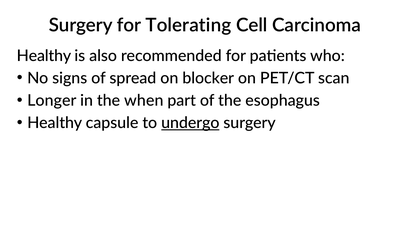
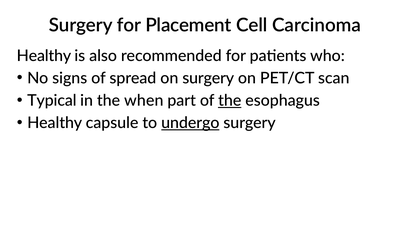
Tolerating: Tolerating -> Placement
on blocker: blocker -> surgery
Longer: Longer -> Typical
the at (230, 101) underline: none -> present
